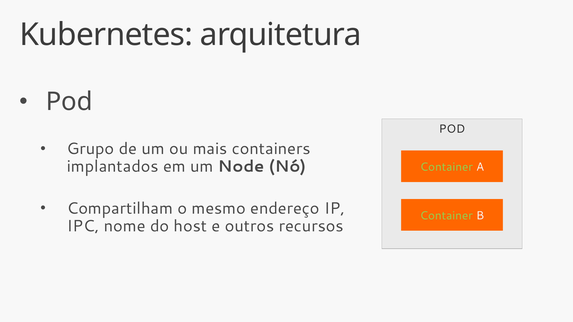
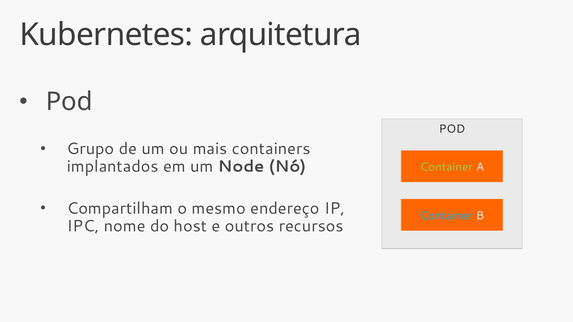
Container at (446, 216) colour: light green -> light blue
